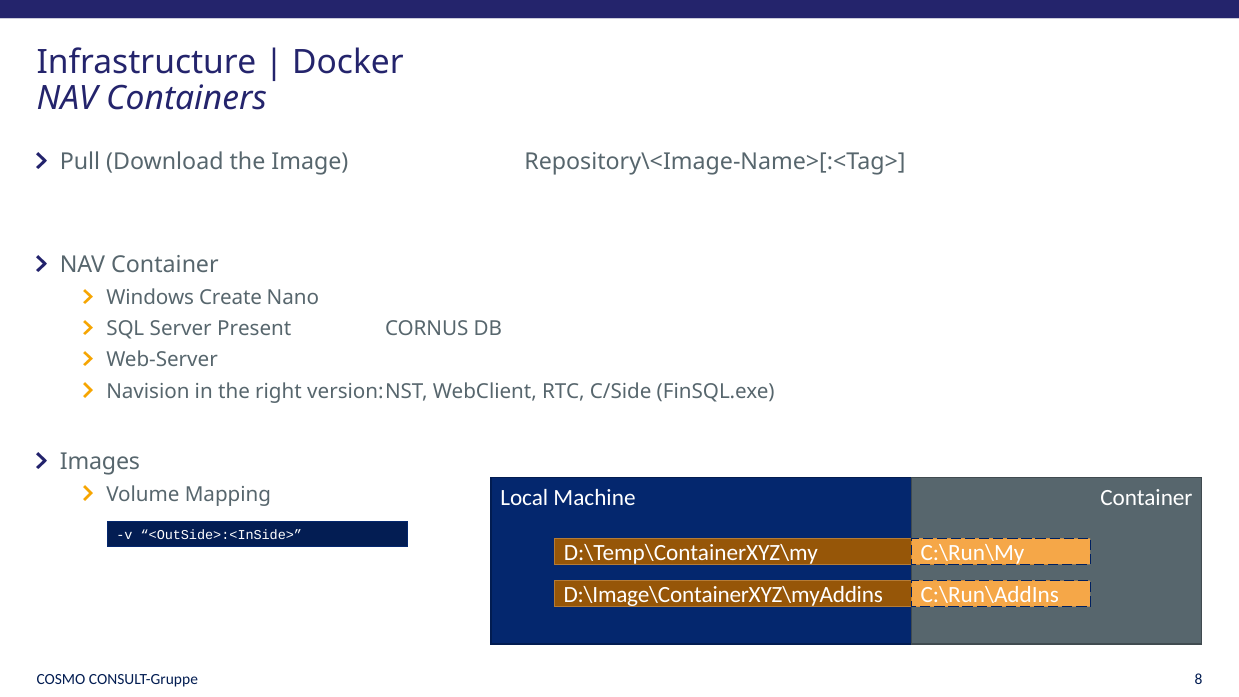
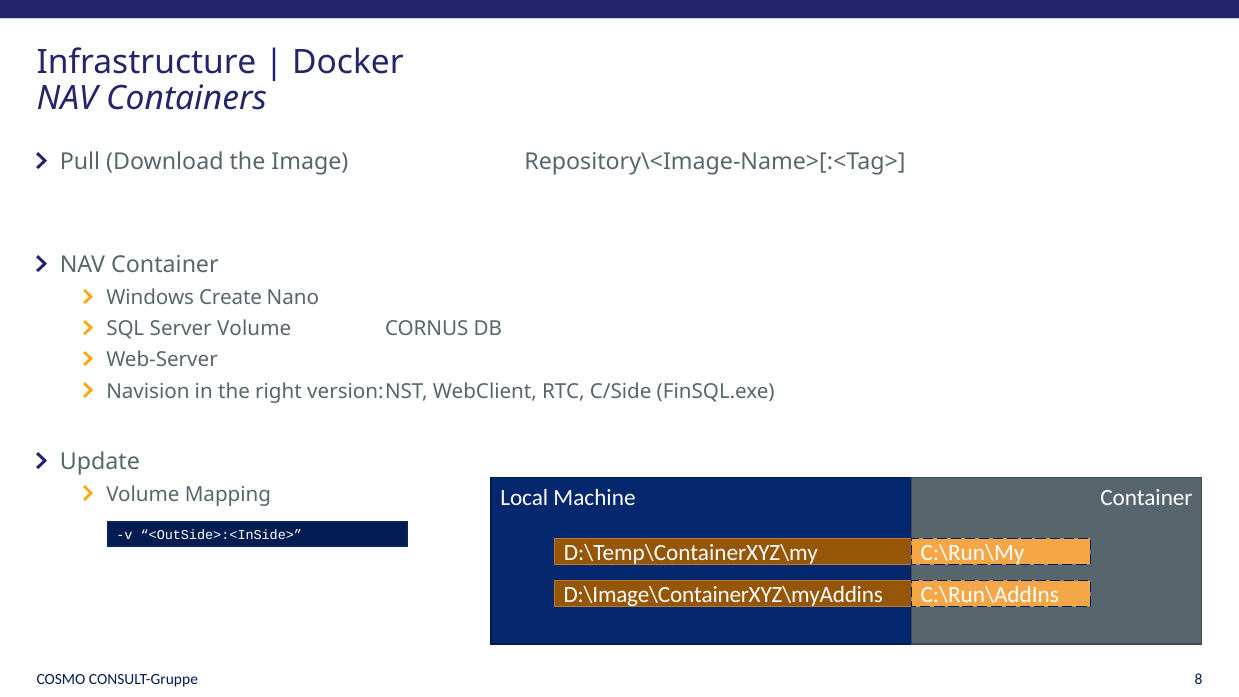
Server Present: Present -> Volume
Images: Images -> Update
